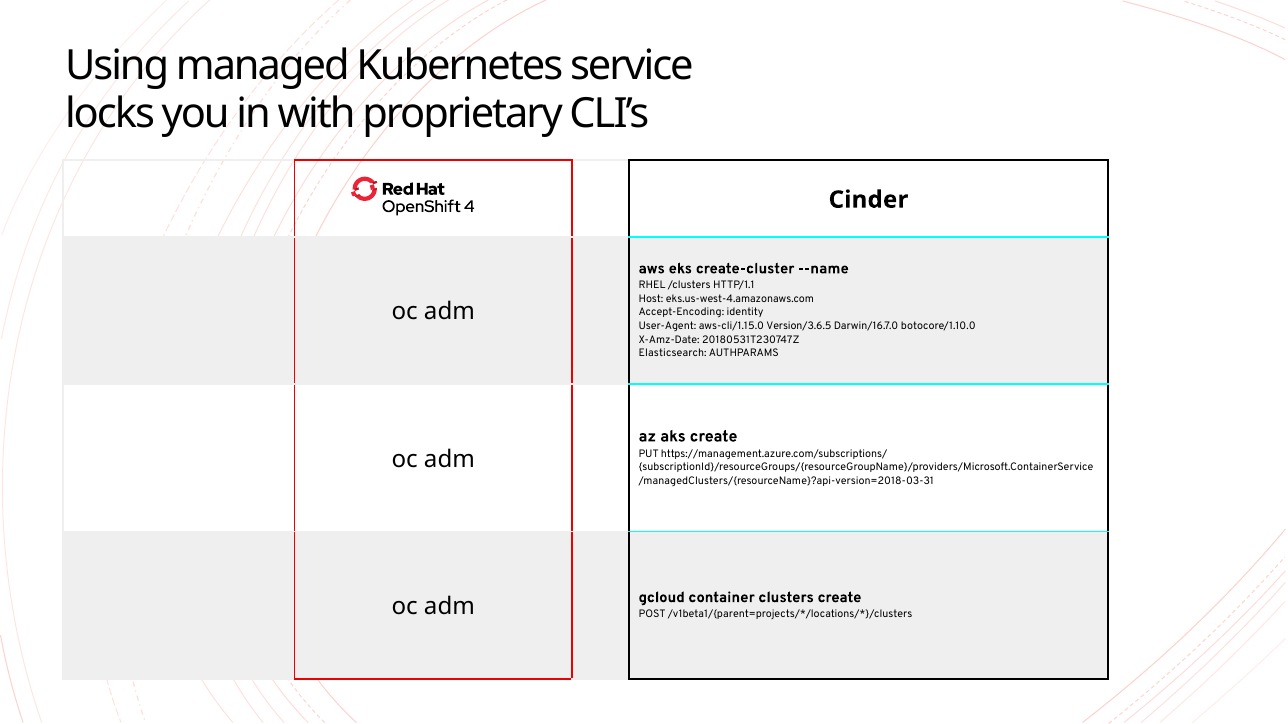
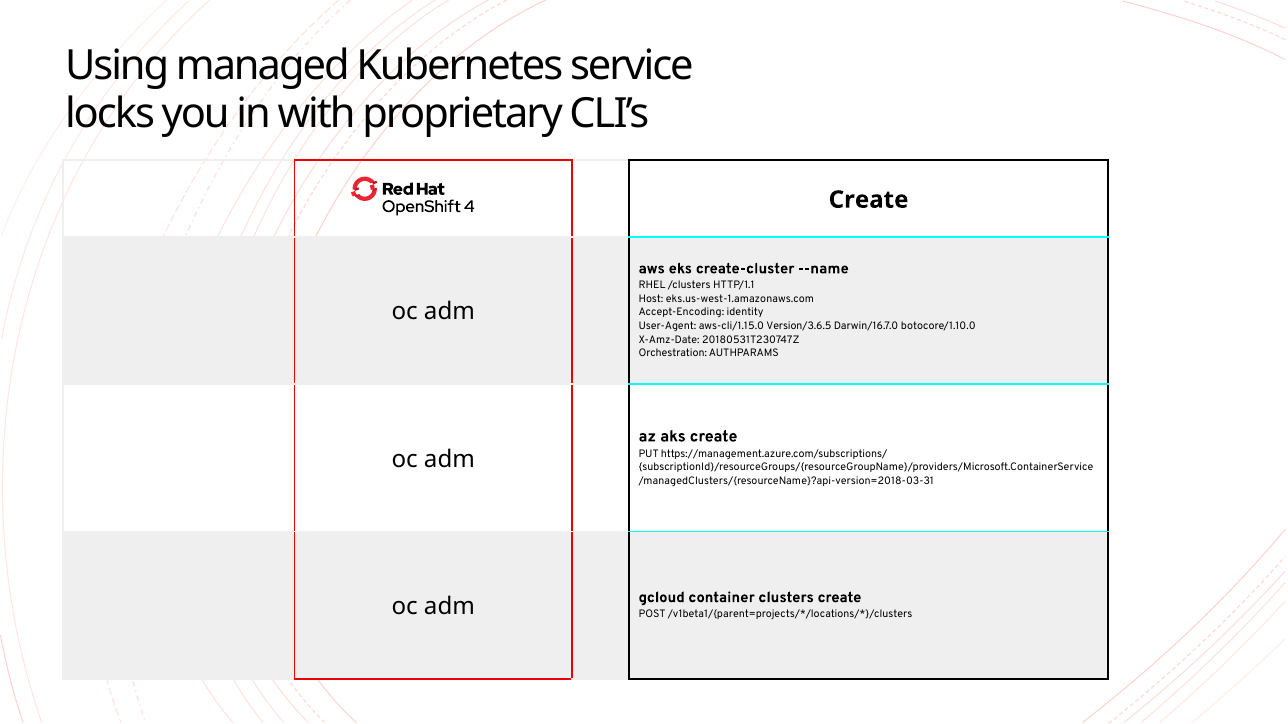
Cinder at (868, 200): Cinder -> Create
eks.us-west-4.amazonaws.com: eks.us-west-4.amazonaws.com -> eks.us-west-1.amazonaws.com
Elasticsearch: Elasticsearch -> Orchestration
